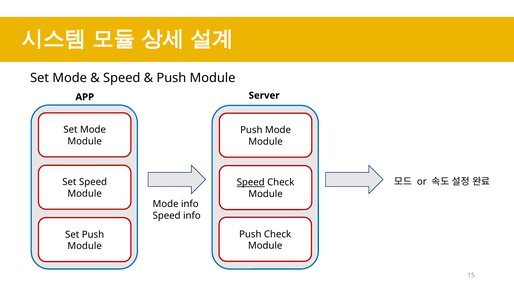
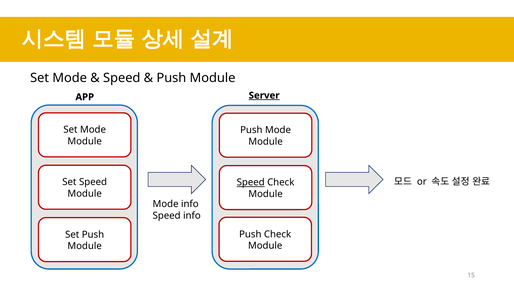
Server underline: none -> present
